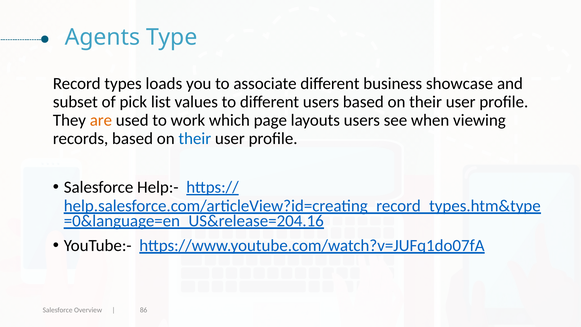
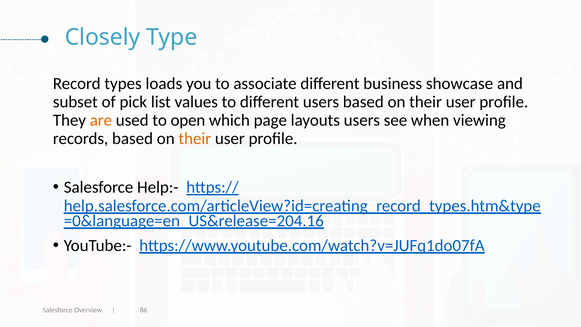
Agents: Agents -> Closely
work: work -> open
their at (195, 138) colour: blue -> orange
